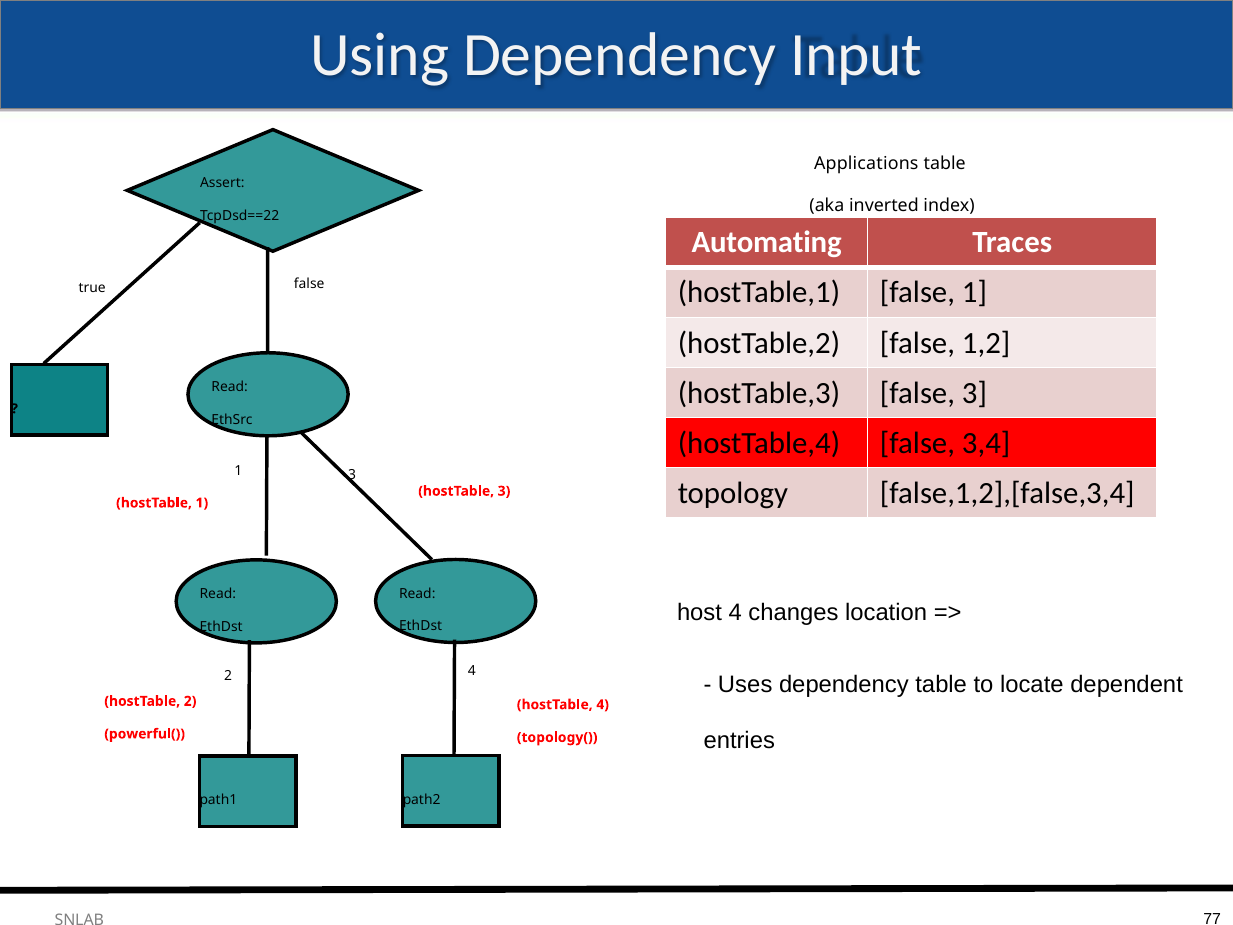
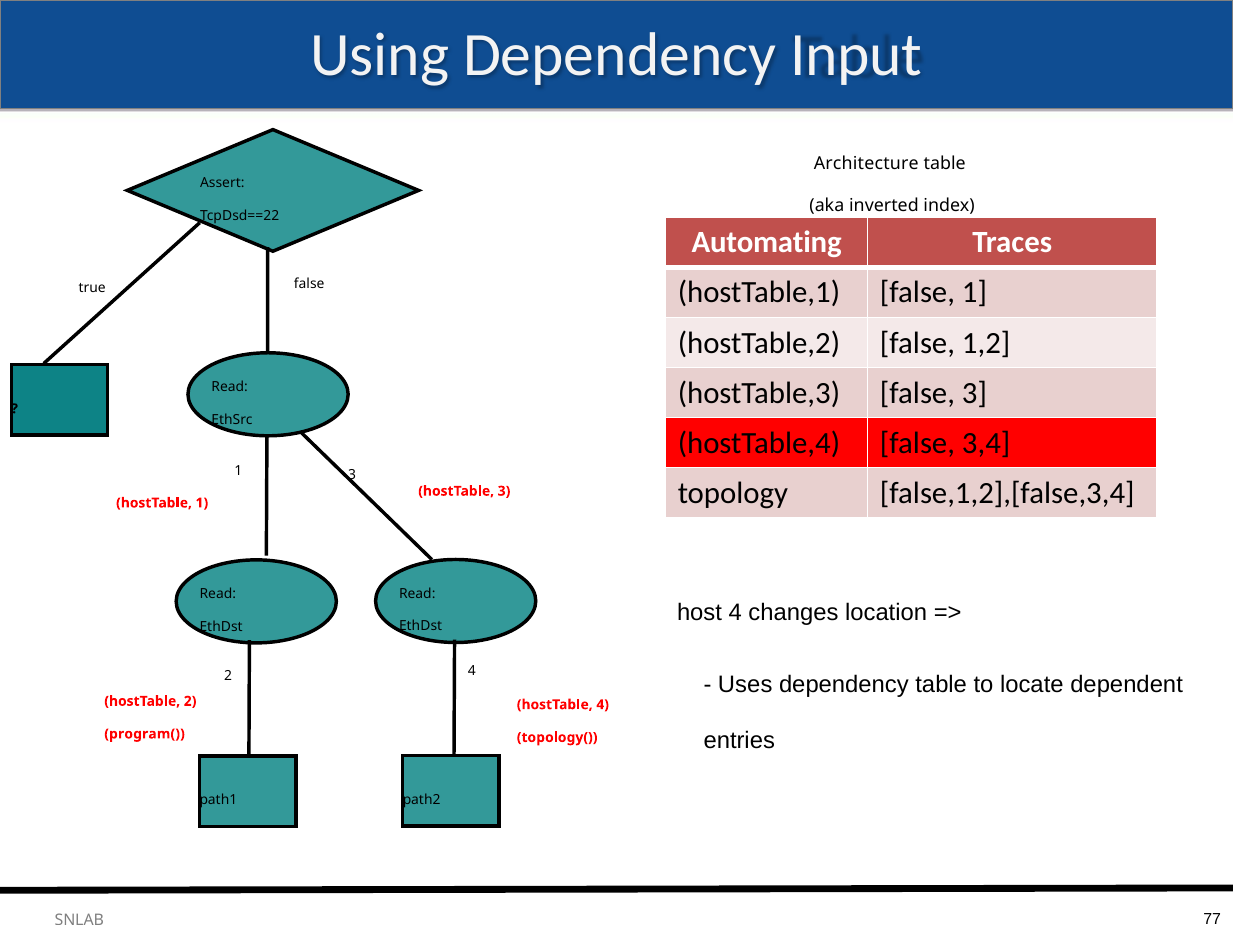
Applications: Applications -> Architecture
powerful(: powerful( -> program(
